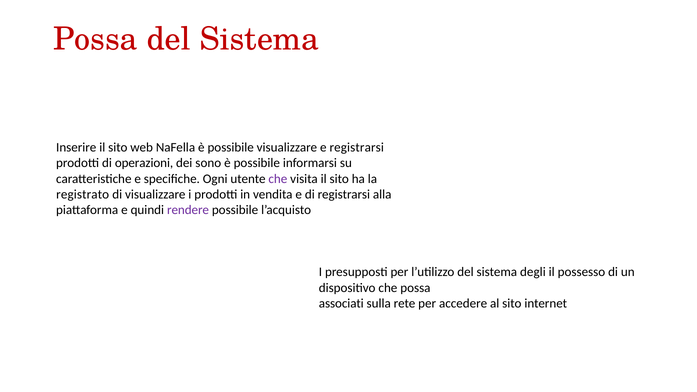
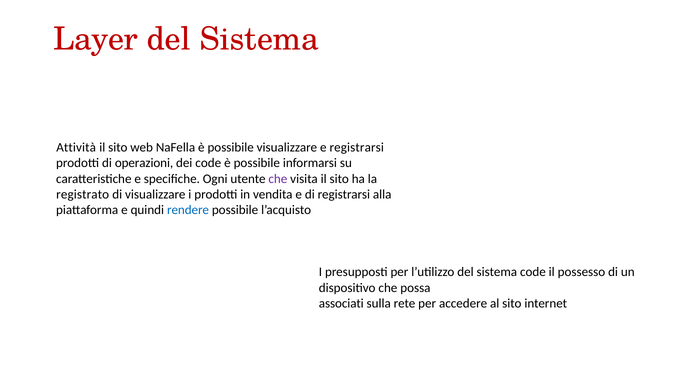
Possa at (95, 39): Possa -> Layer
Inserire: Inserire -> Attività
dei sono: sono -> code
rendere colour: purple -> blue
sistema degli: degli -> code
